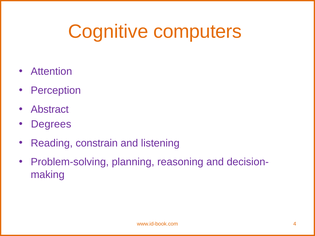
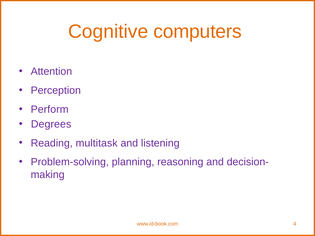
Abstract: Abstract -> Perform
constrain: constrain -> multitask
